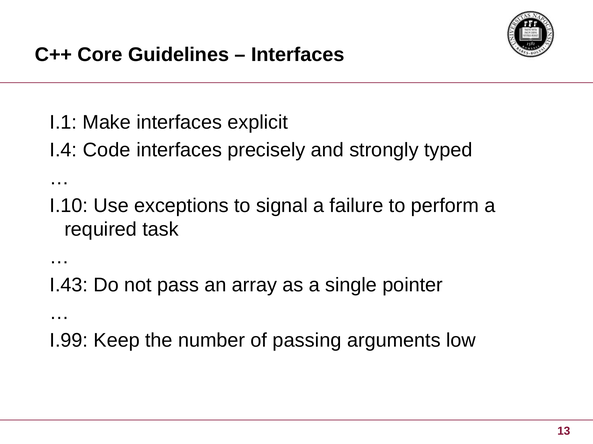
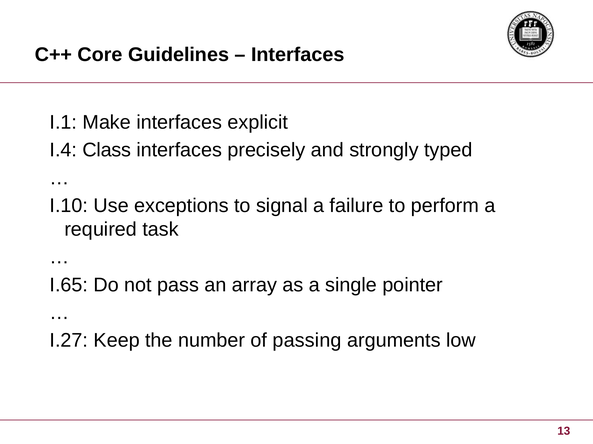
Code: Code -> Class
I.43: I.43 -> I.65
I.99: I.99 -> I.27
